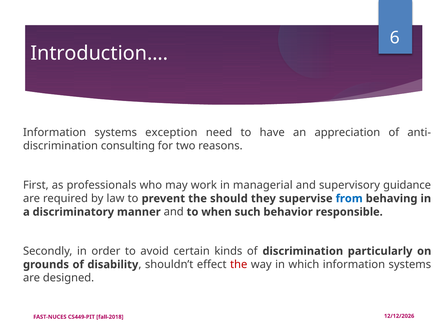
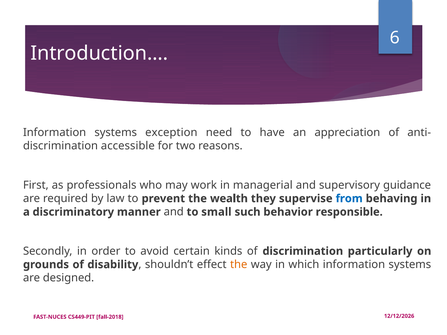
consulting: consulting -> accessible
should: should -> wealth
when: when -> small
the at (239, 265) colour: red -> orange
